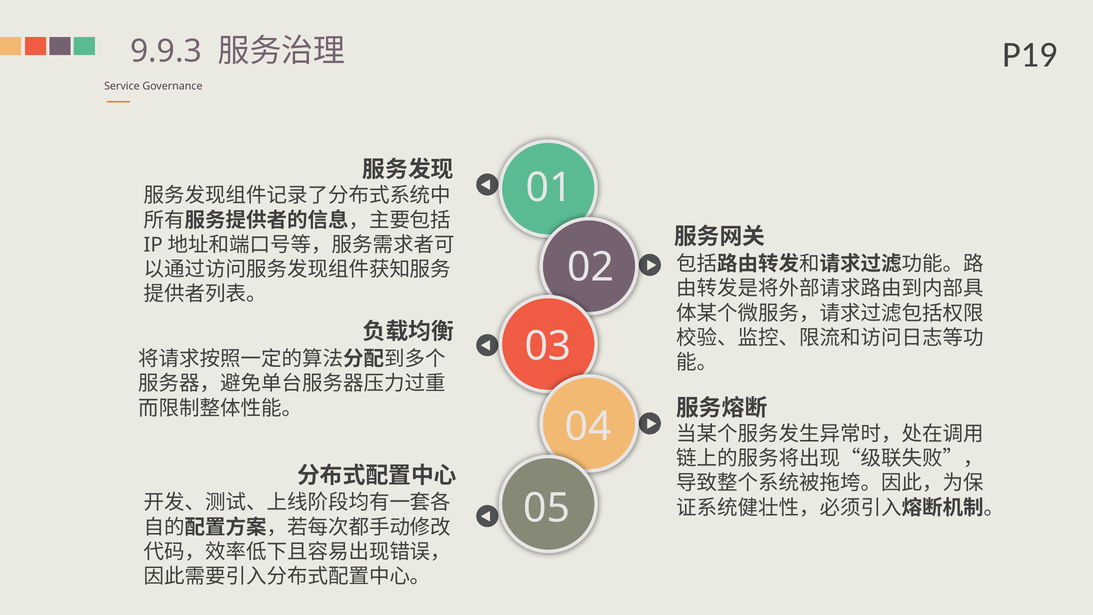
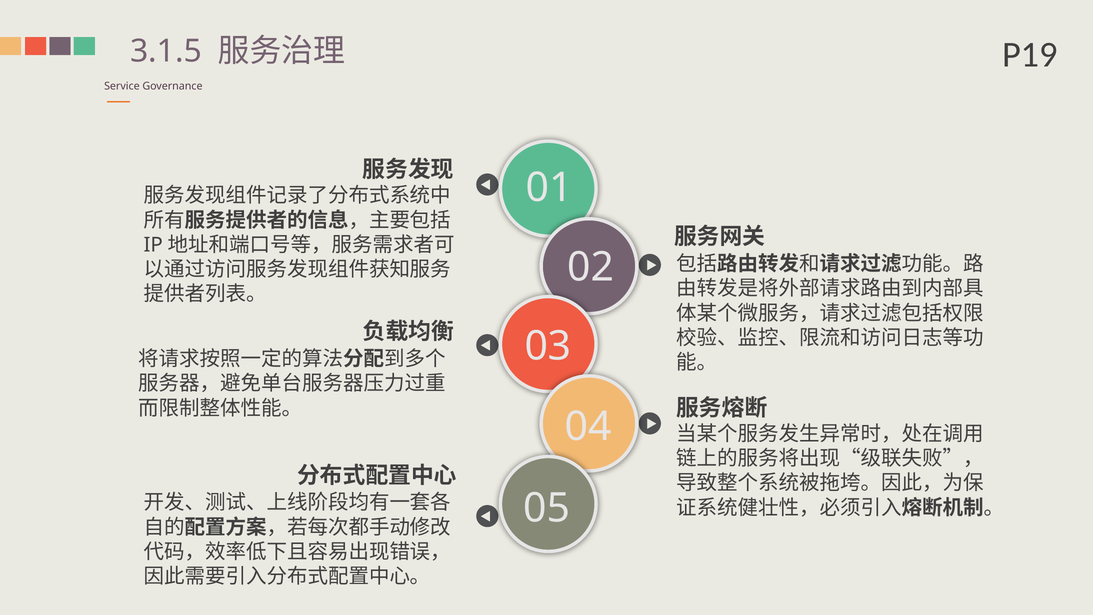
9.9.3: 9.9.3 -> 3.1.5
